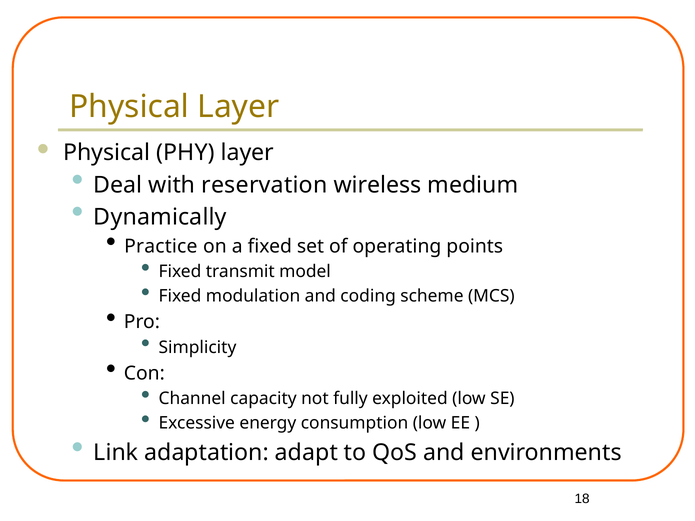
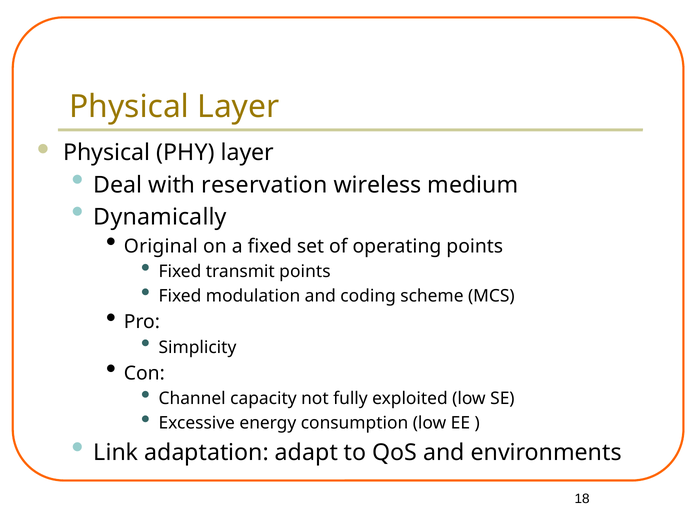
Practice: Practice -> Original
transmit model: model -> points
